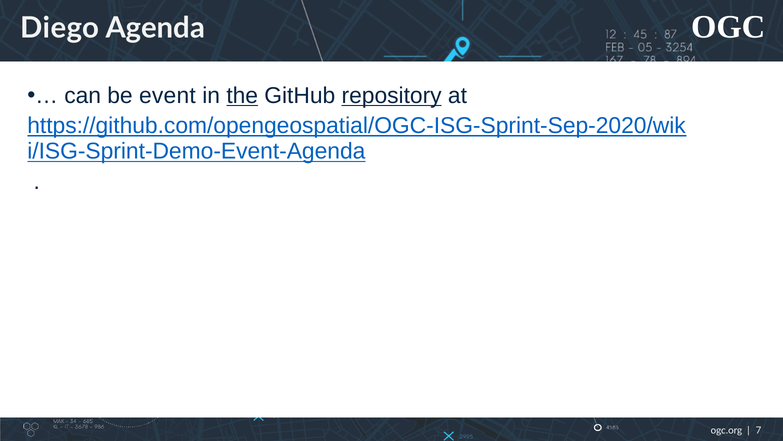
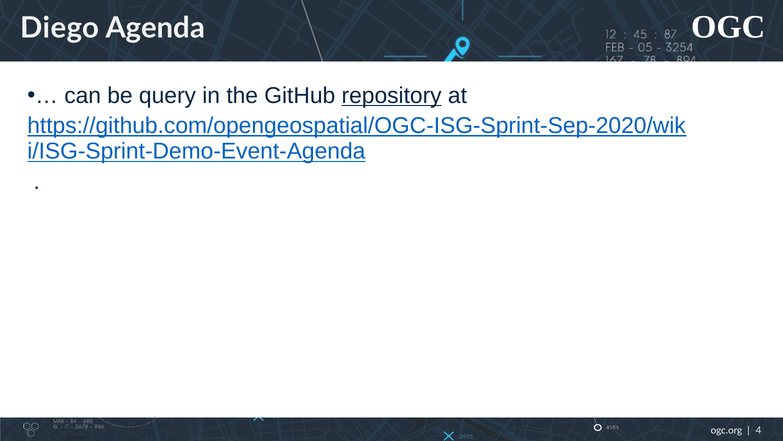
event: event -> query
the underline: present -> none
7: 7 -> 4
